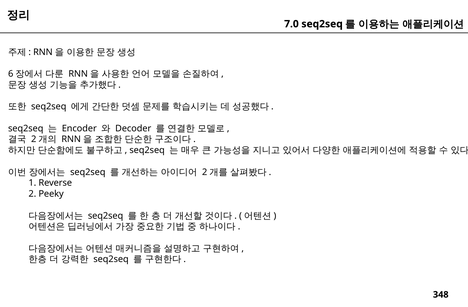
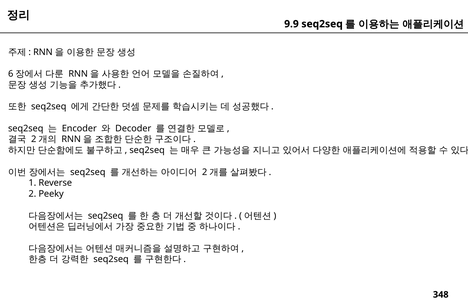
7.0: 7.0 -> 9.9
